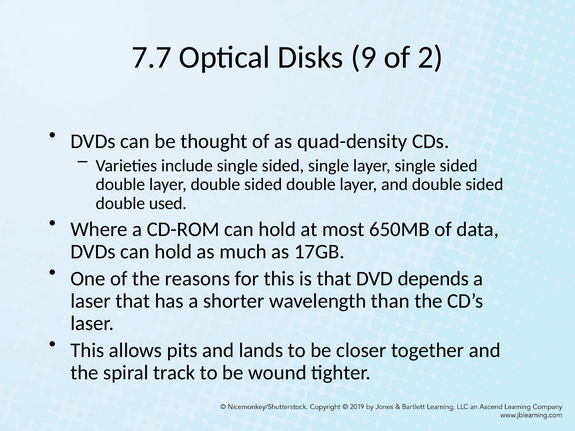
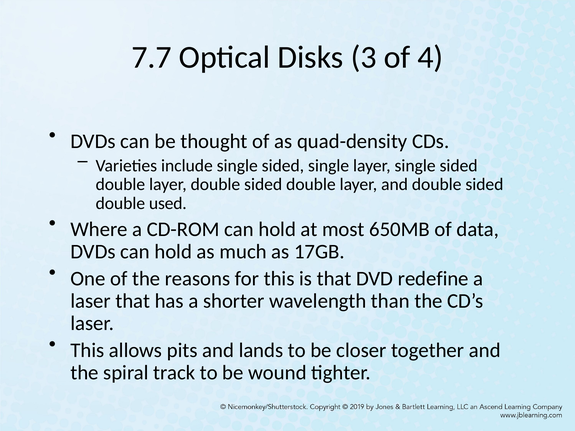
9: 9 -> 3
2: 2 -> 4
depends: depends -> redefine
